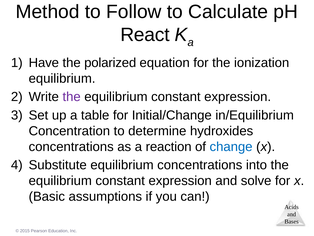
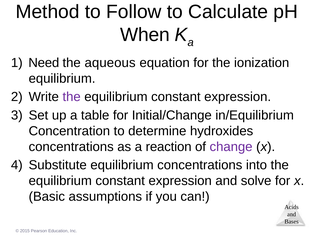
React: React -> When
Have: Have -> Need
polarized: polarized -> aqueous
change colour: blue -> purple
